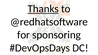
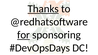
for underline: none -> present
